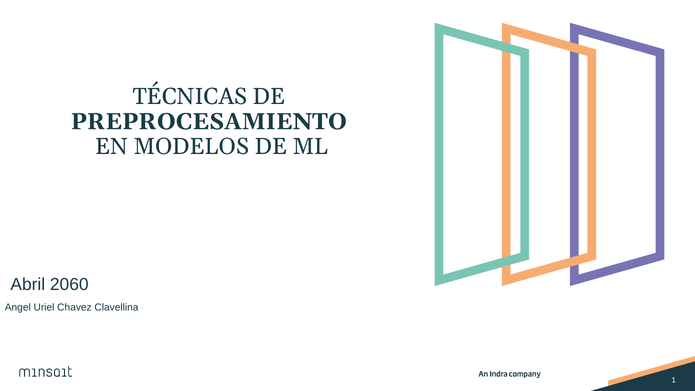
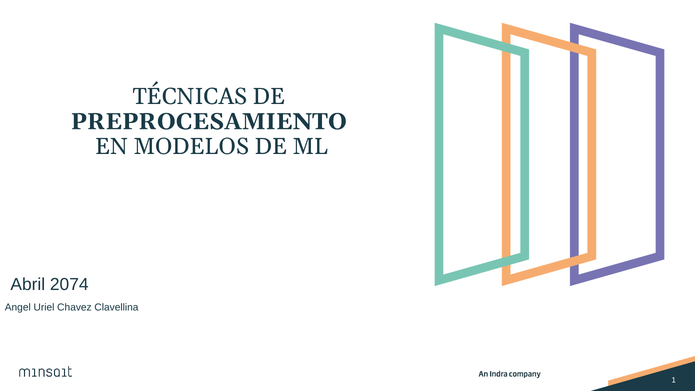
2060: 2060 -> 2074
